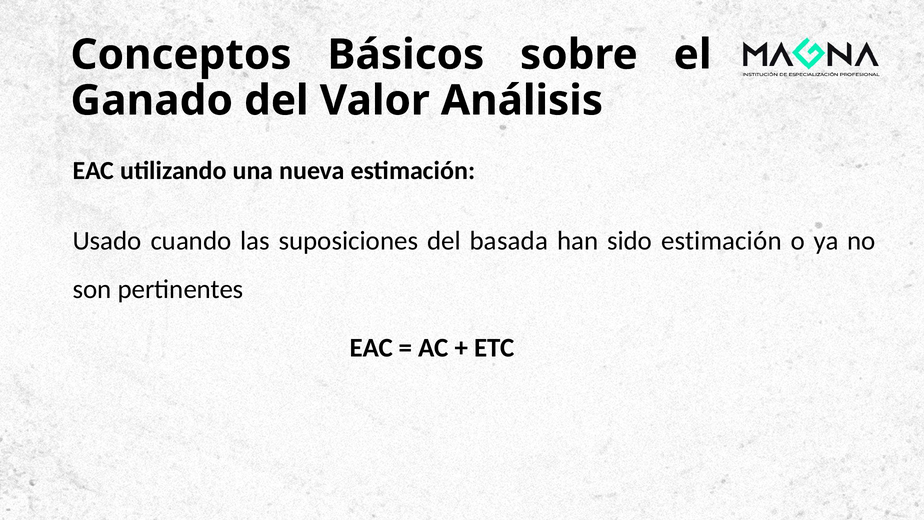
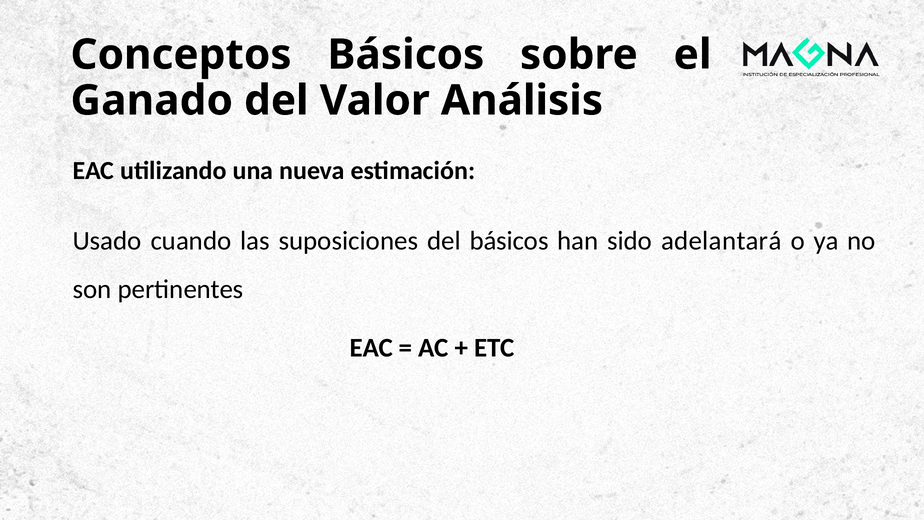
del basada: basada -> básicos
sido estimación: estimación -> adelantará
